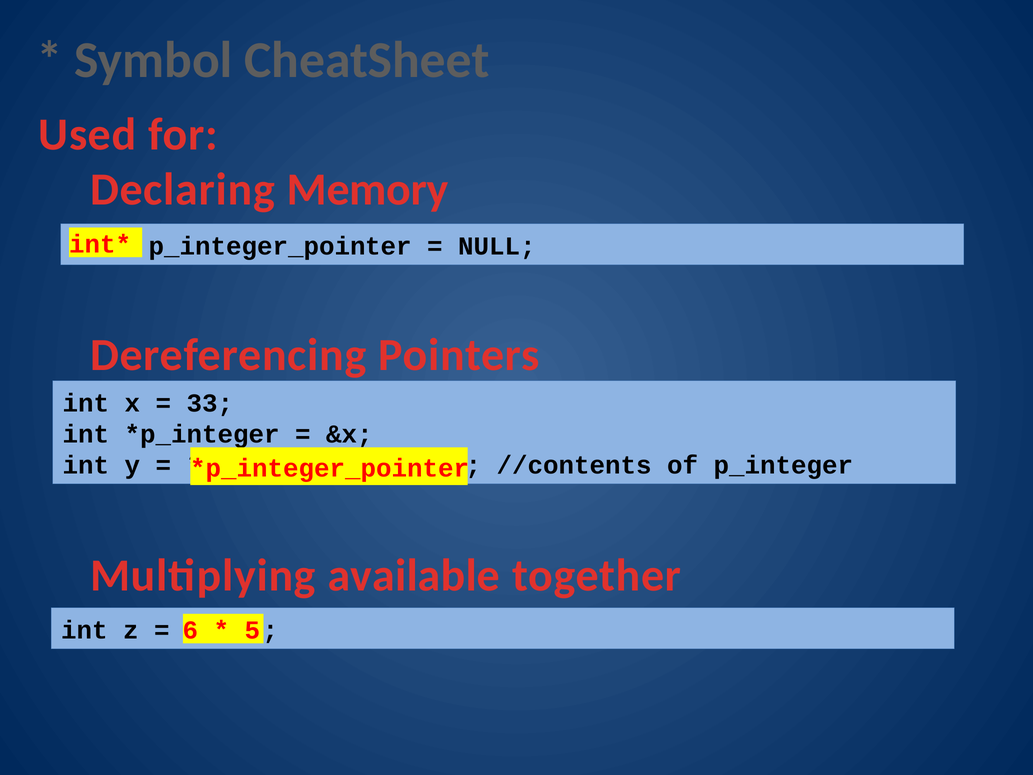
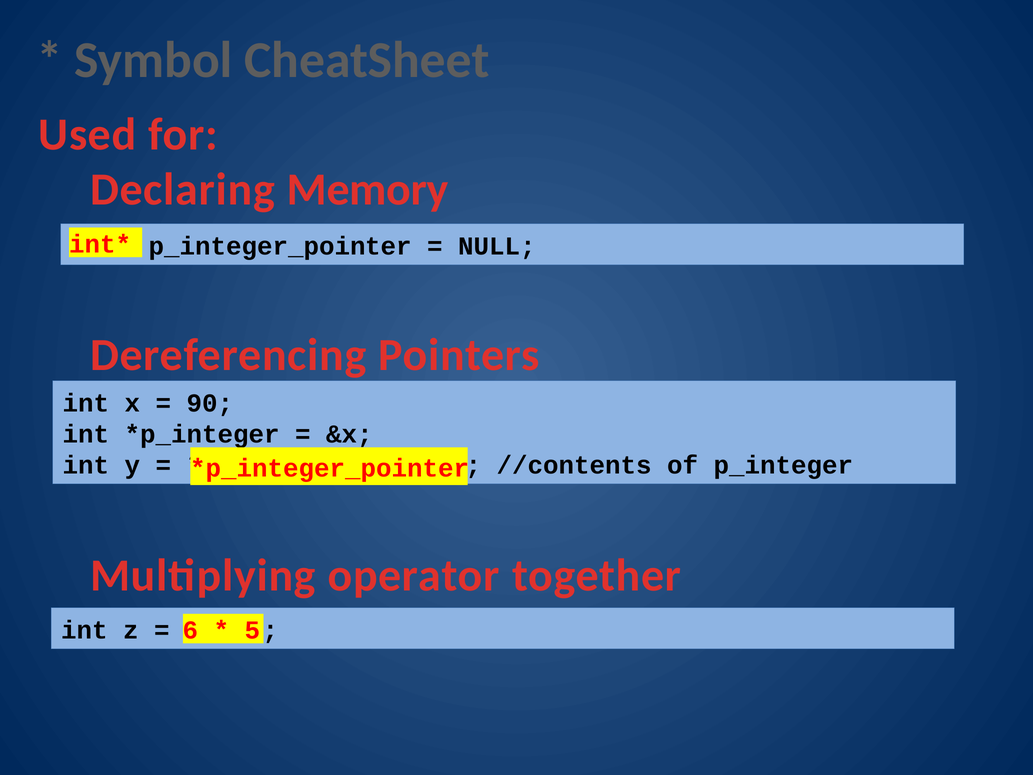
33: 33 -> 90
available: available -> operator
